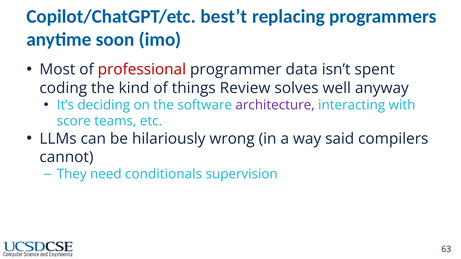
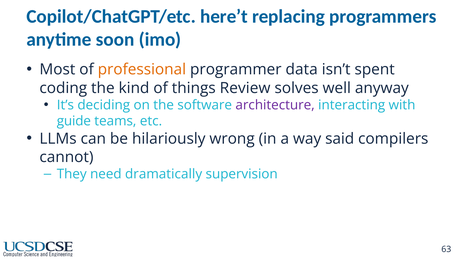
best’t: best’t -> here’t
professional colour: red -> orange
score: score -> guide
conditionals: conditionals -> dramatically
